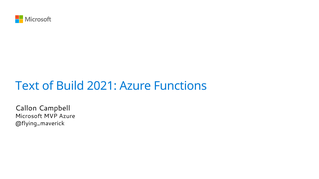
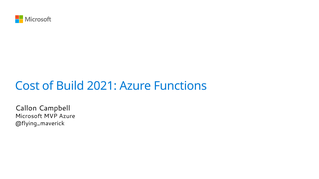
Text: Text -> Cost
